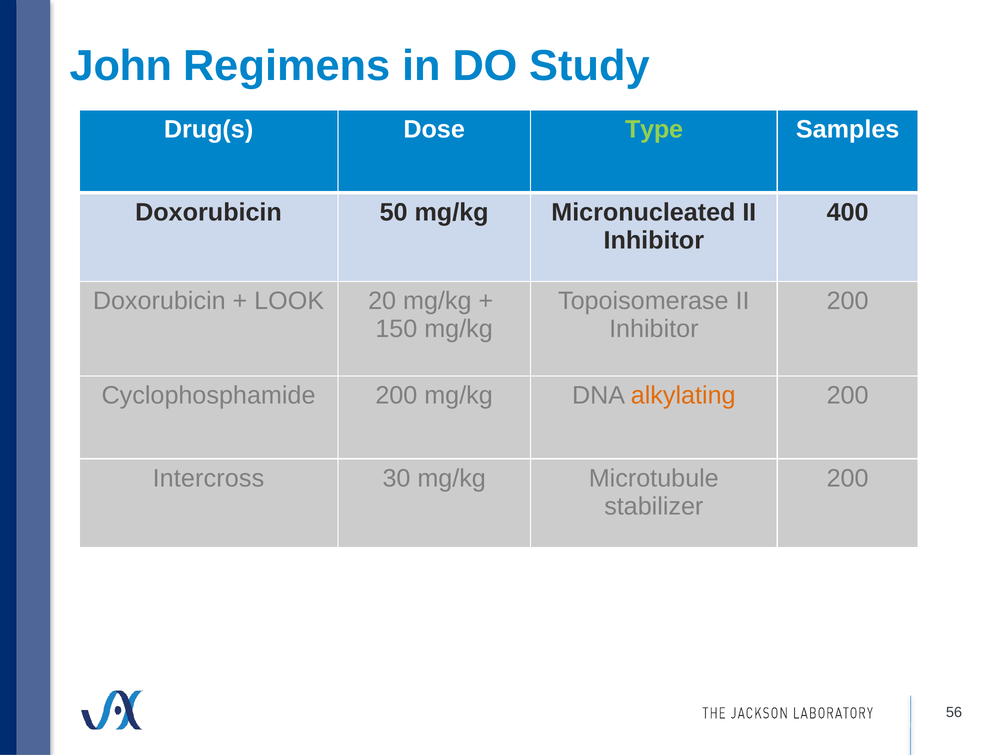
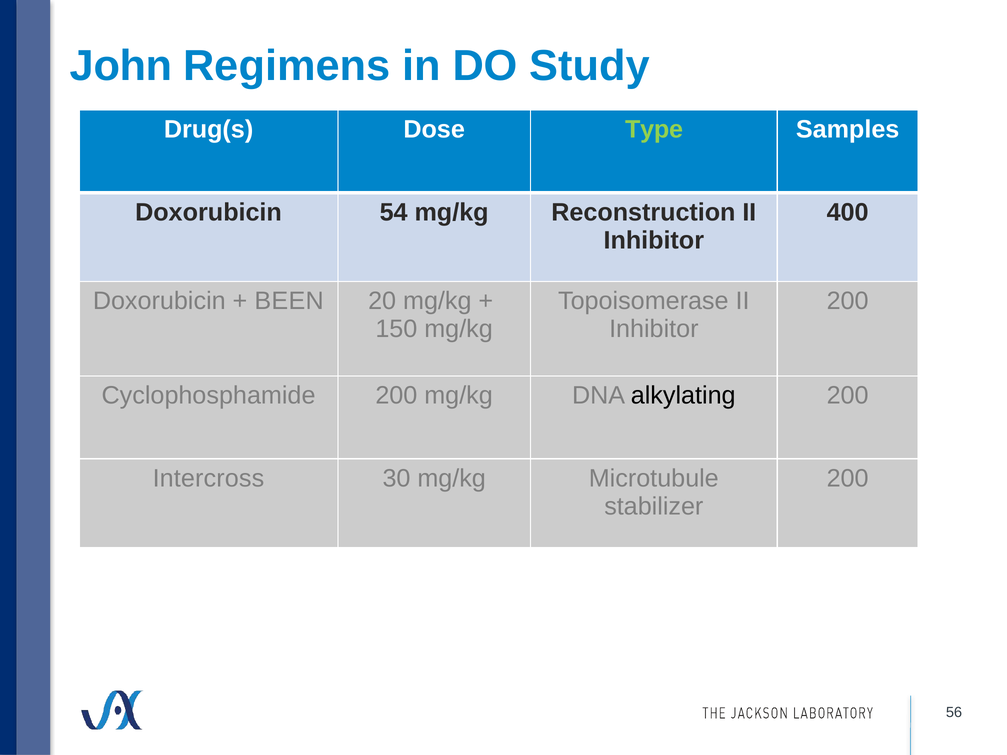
50: 50 -> 54
Micronucleated: Micronucleated -> Reconstruction
LOOK: LOOK -> BEEN
alkylating colour: orange -> black
